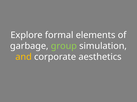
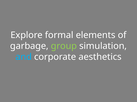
and colour: yellow -> light blue
